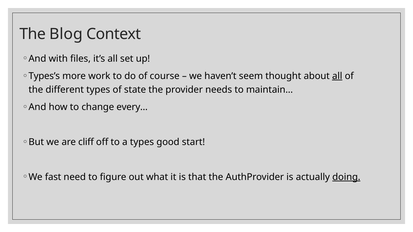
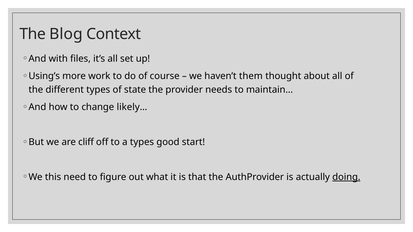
Types’s: Types’s -> Using’s
seem: seem -> them
all at (337, 76) underline: present -> none
every…: every… -> likely…
fast: fast -> this
